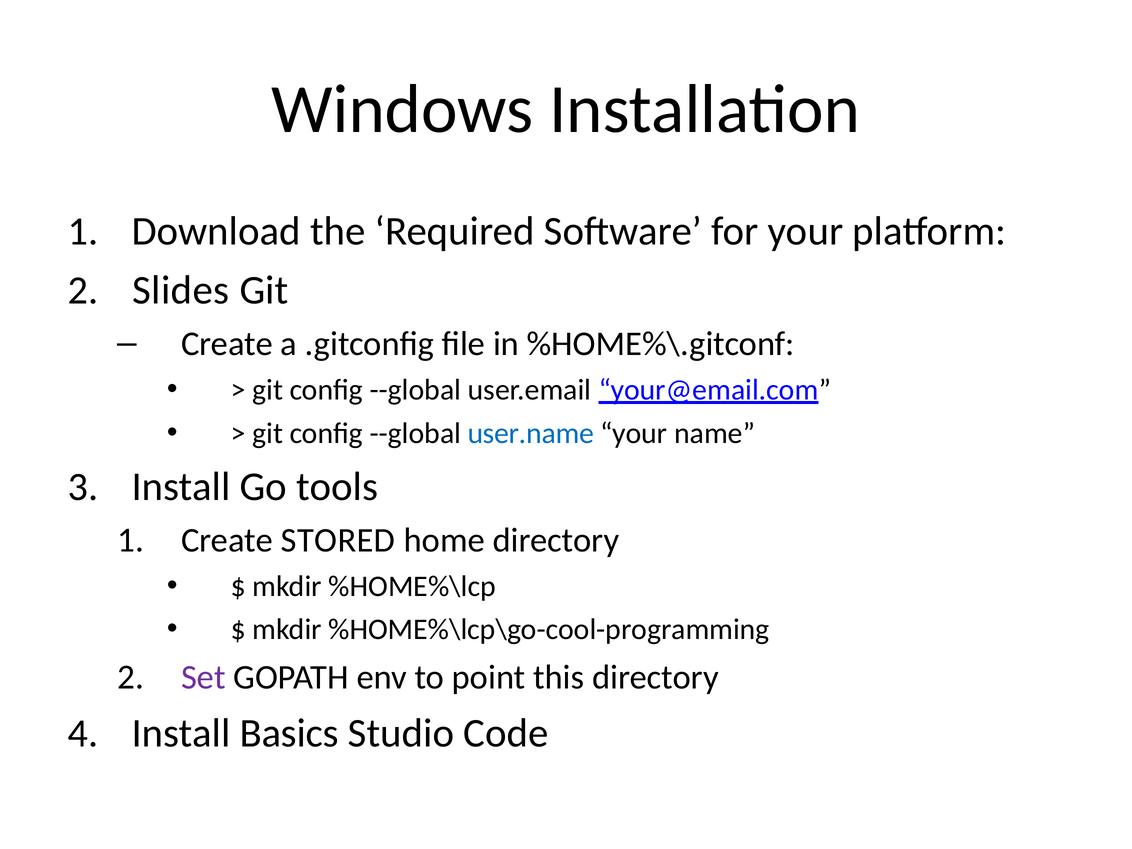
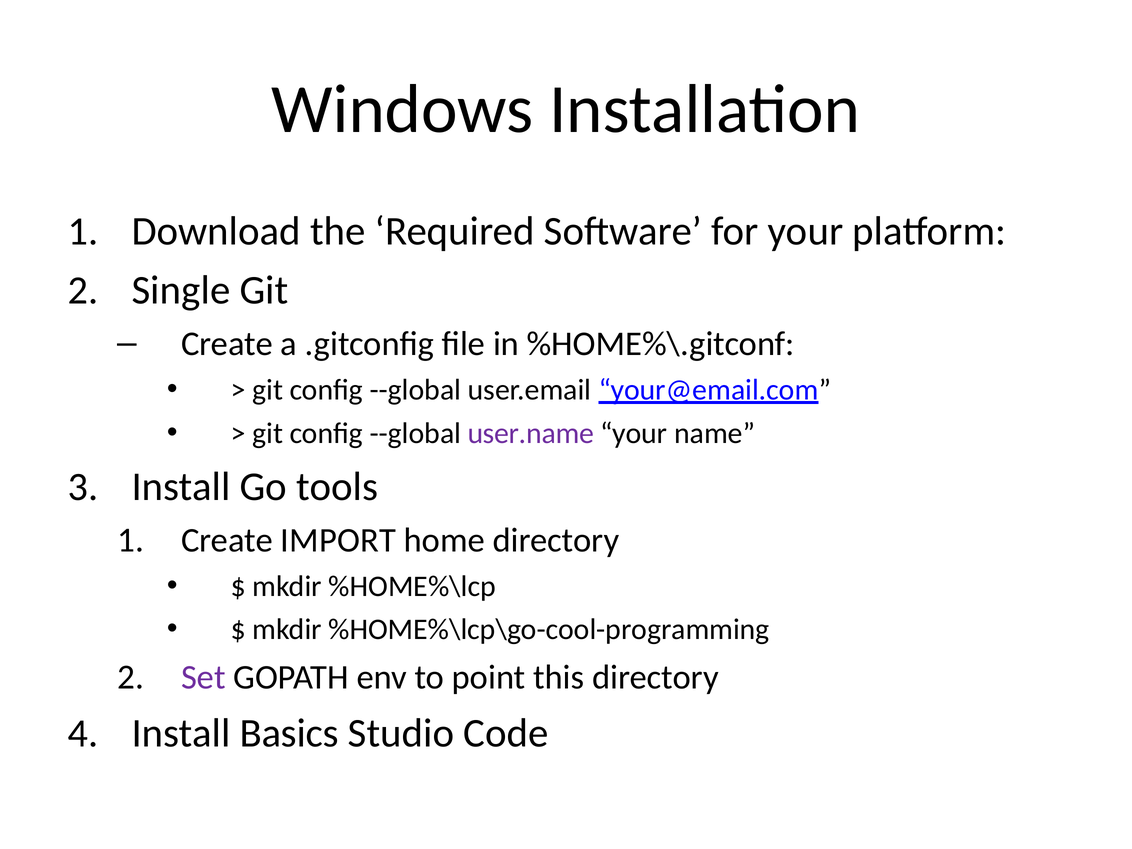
Slides: Slides -> Single
user.name colour: blue -> purple
STORED: STORED -> IMPORT
